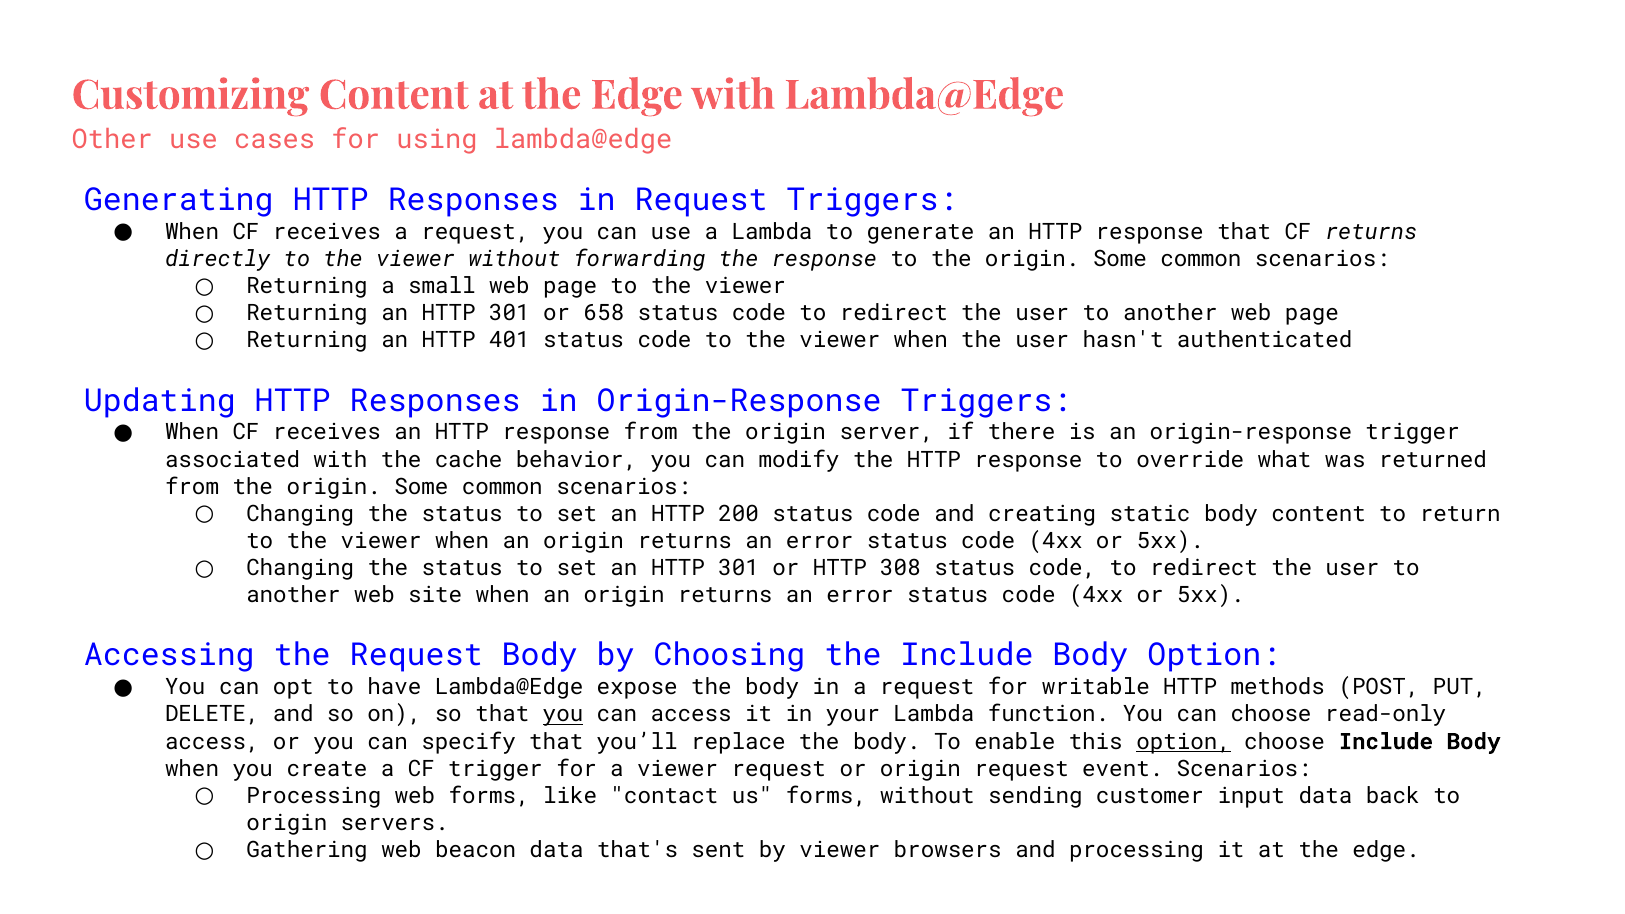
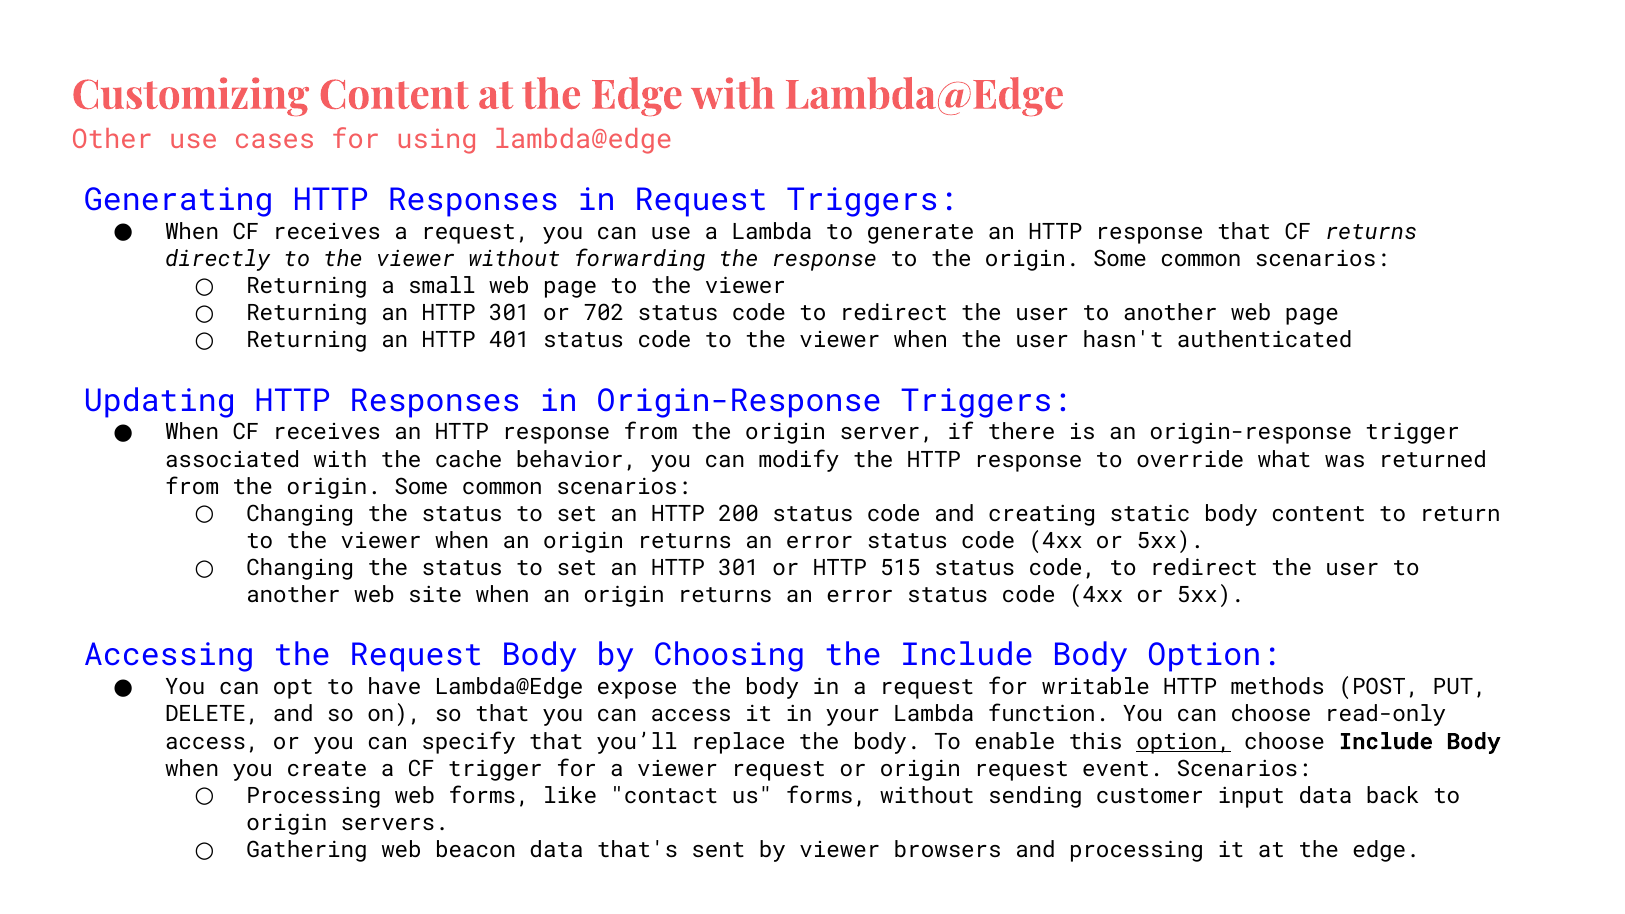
658: 658 -> 702
308: 308 -> 515
you at (563, 715) underline: present -> none
